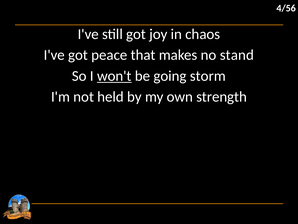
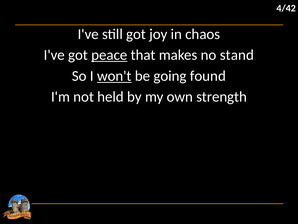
4/56: 4/56 -> 4/42
peace underline: none -> present
storm: storm -> found
